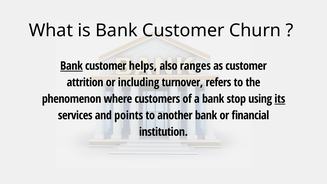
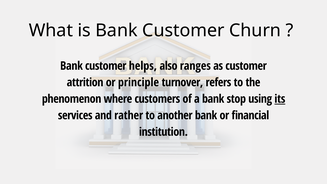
Bank at (72, 66) underline: present -> none
including: including -> principle
points: points -> rather
